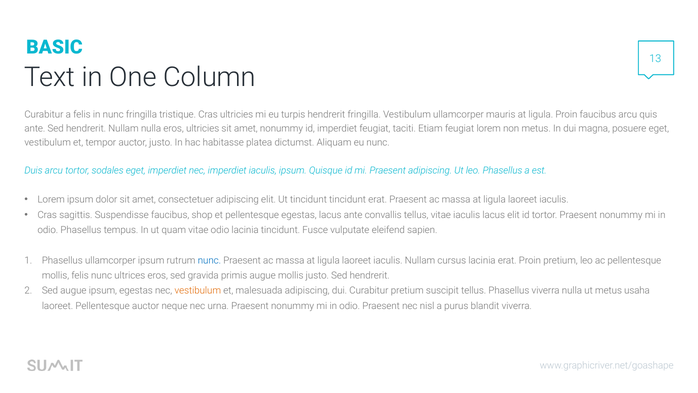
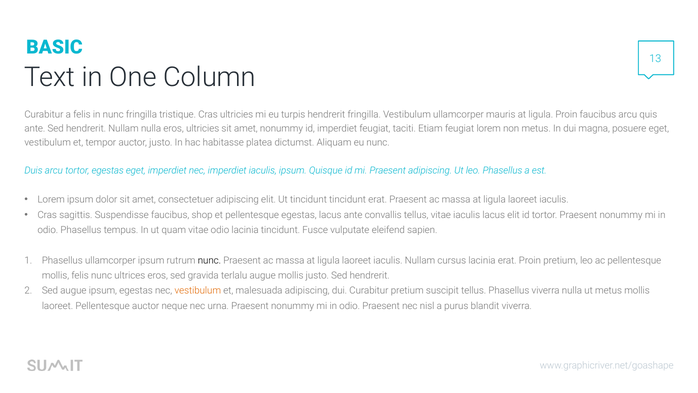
tortor sodales: sodales -> egestas
nunc at (209, 260) colour: blue -> black
primis: primis -> terlalu
metus usaha: usaha -> mollis
